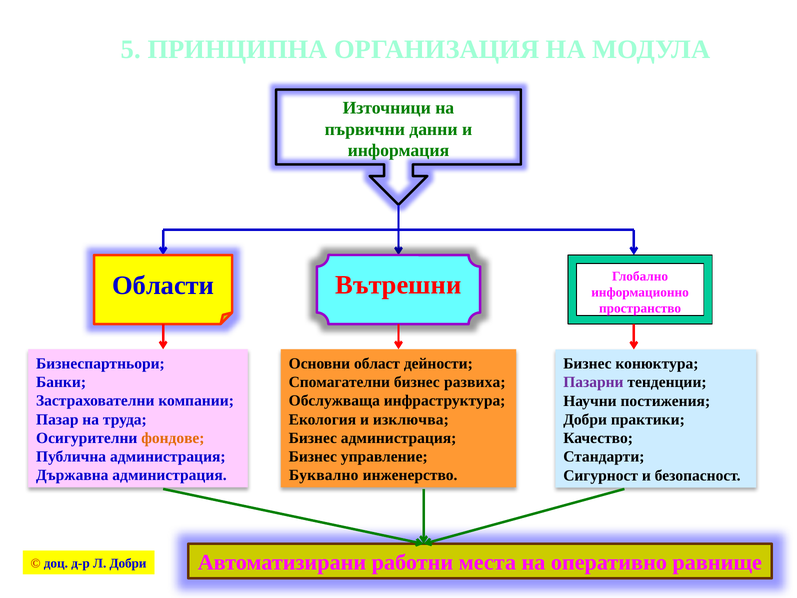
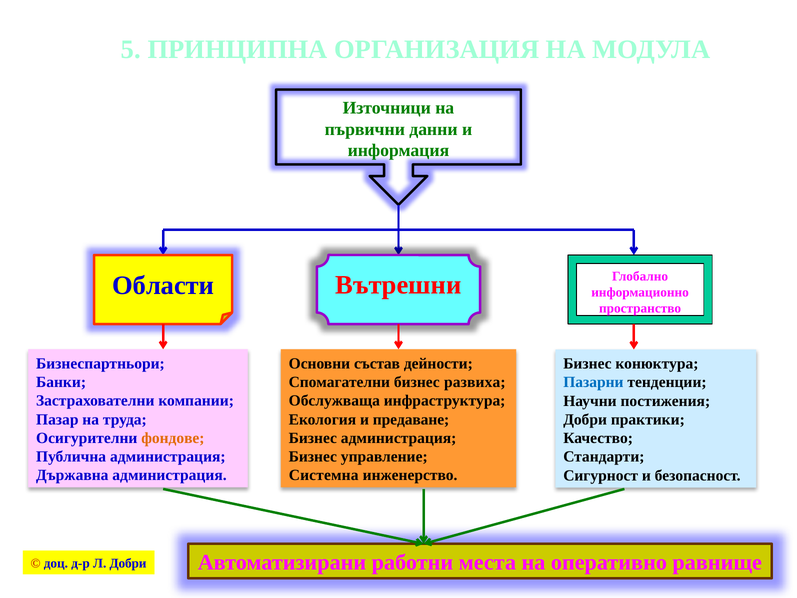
област: област -> състав
Пазарни colour: purple -> blue
изключва: изключва -> предаване
Буквално: Буквално -> Системна
